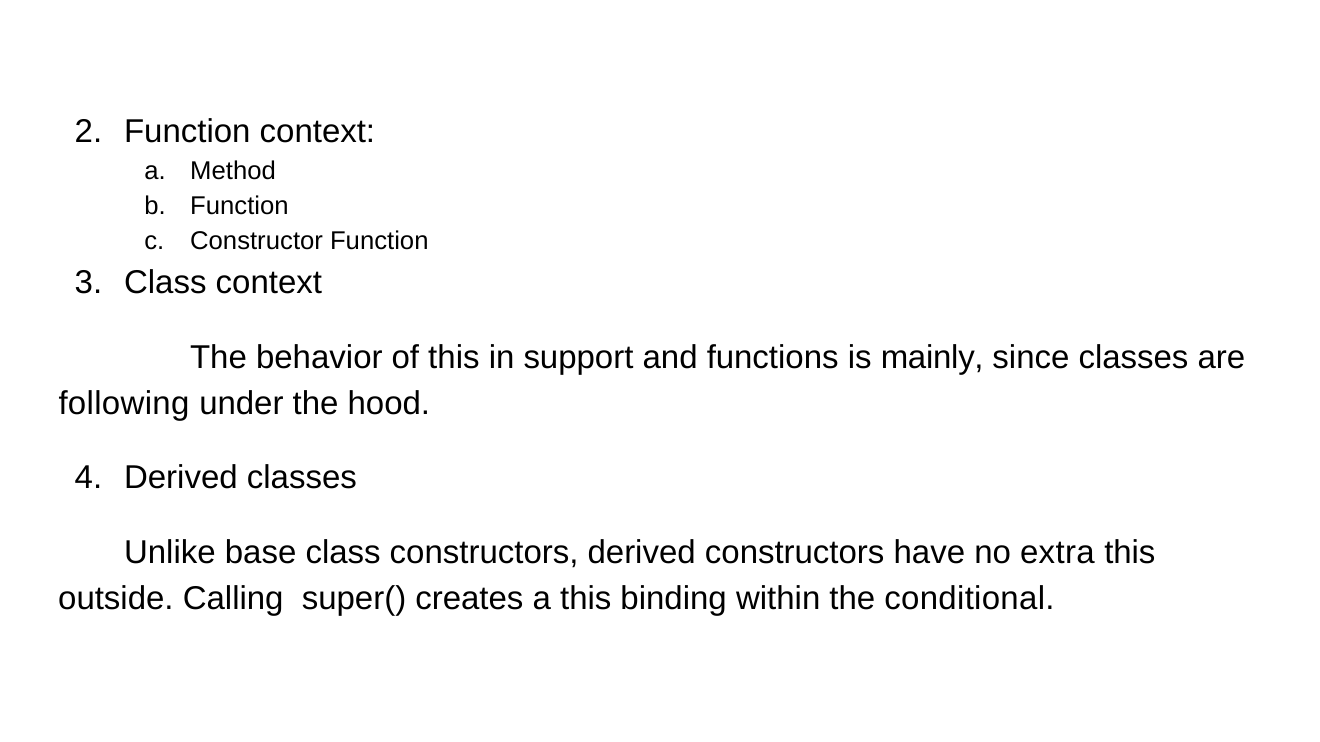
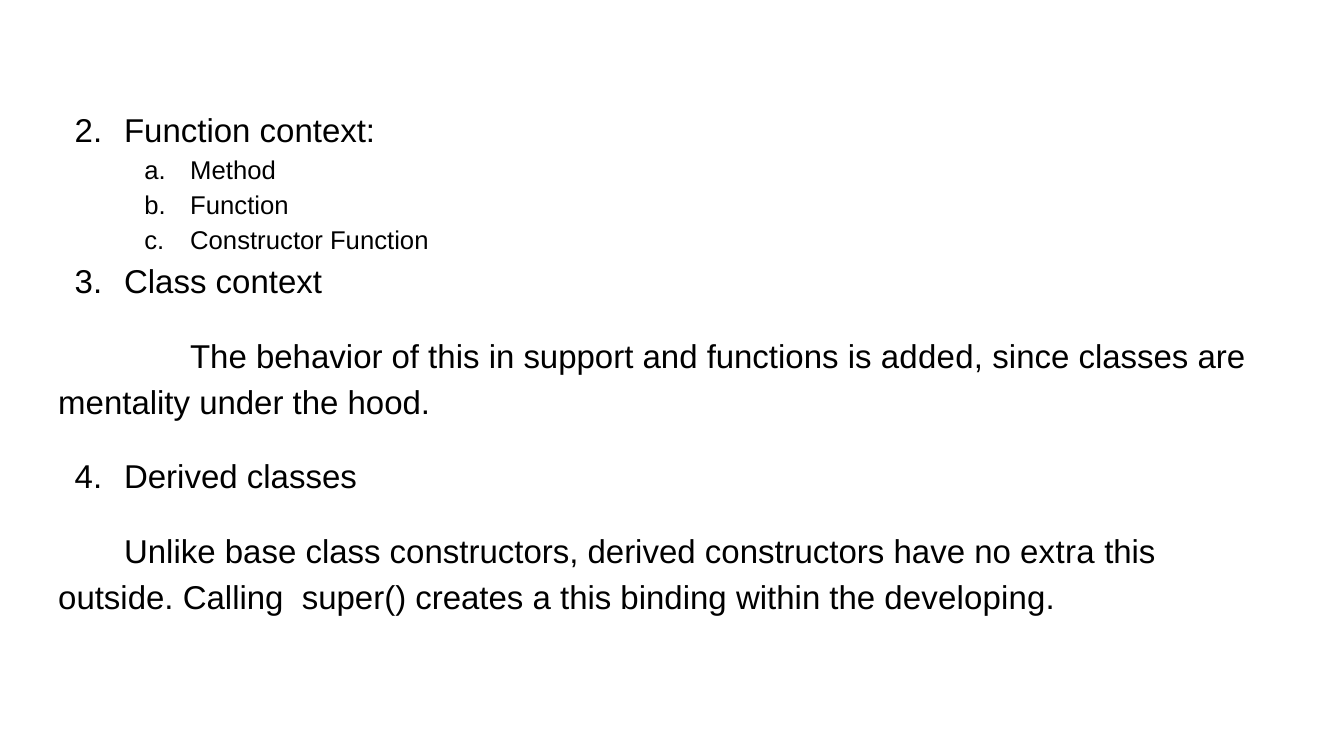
mainly: mainly -> added
following: following -> mentality
conditional: conditional -> developing
